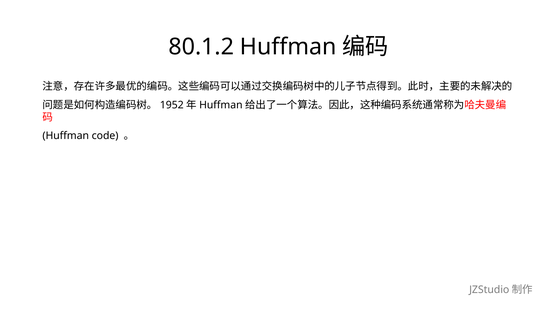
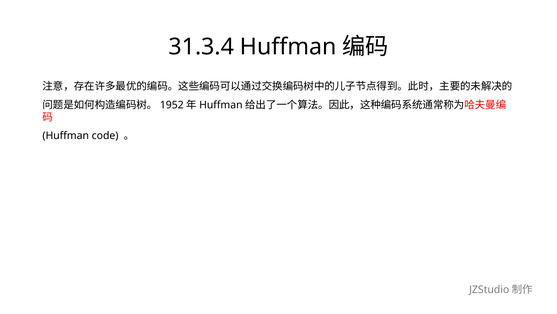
80.1.2: 80.1.2 -> 31.3.4
